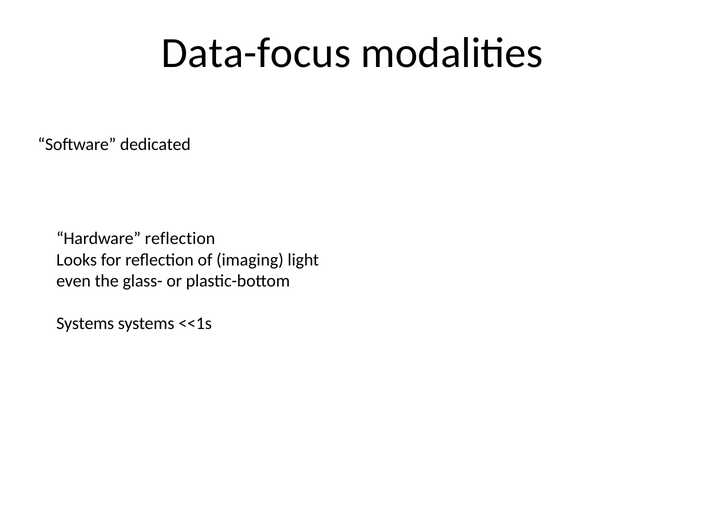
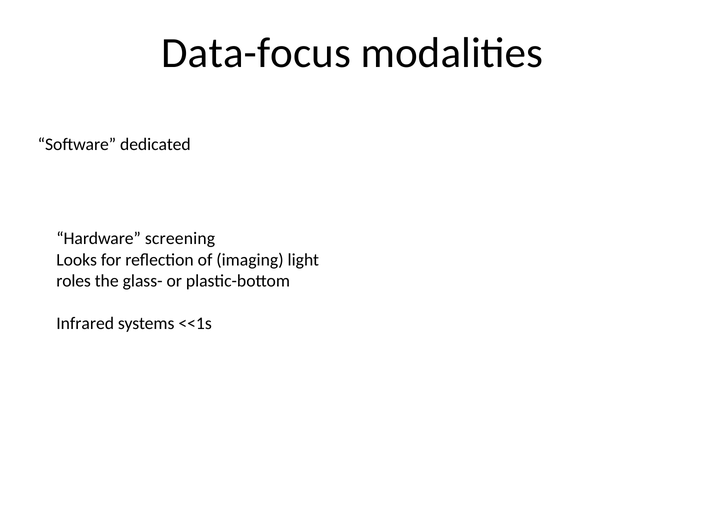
Hardware reflection: reflection -> screening
even: even -> roles
Systems at (85, 323): Systems -> Infrared
